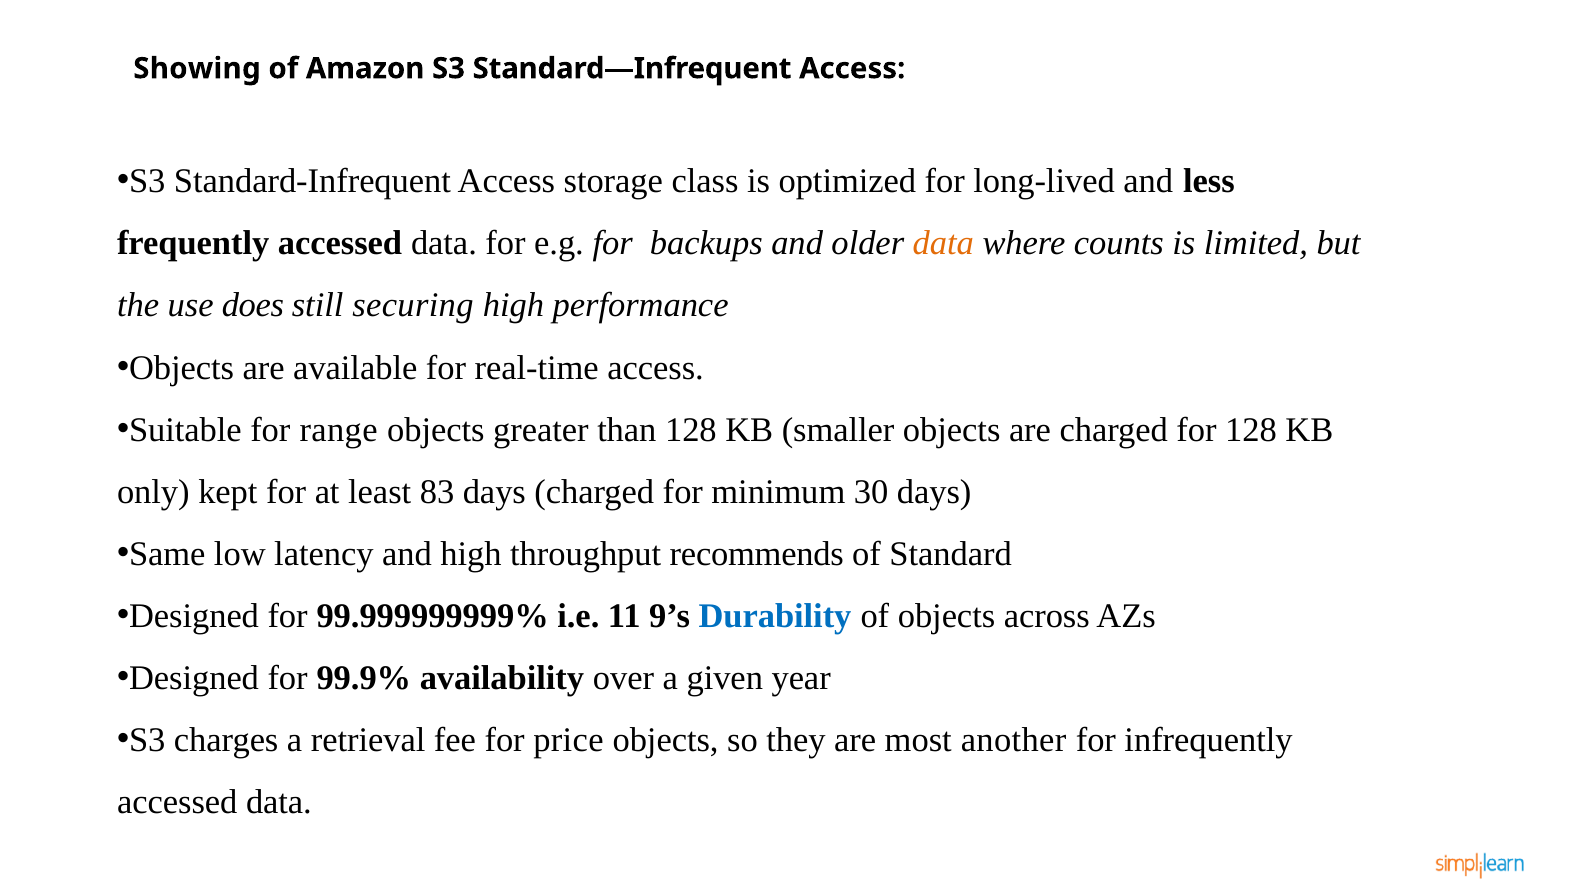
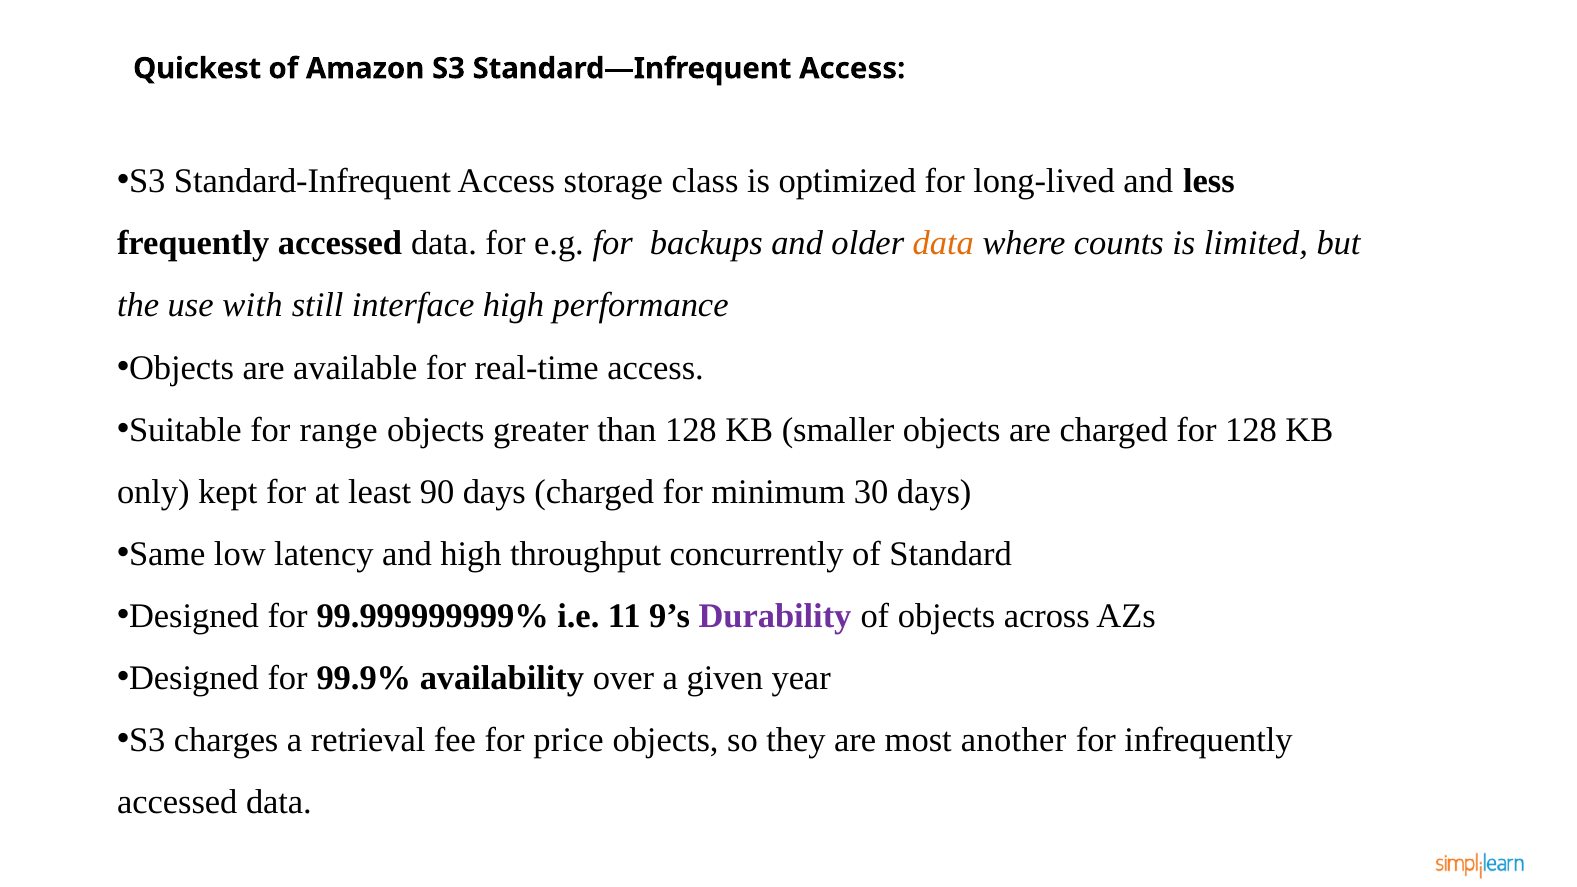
Showing: Showing -> Quickest
does: does -> with
securing: securing -> interface
83: 83 -> 90
recommends: recommends -> concurrently
Durability colour: blue -> purple
